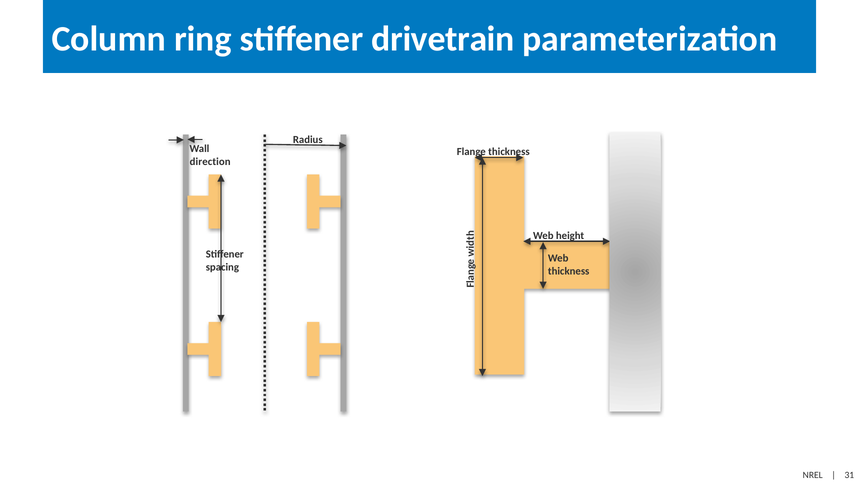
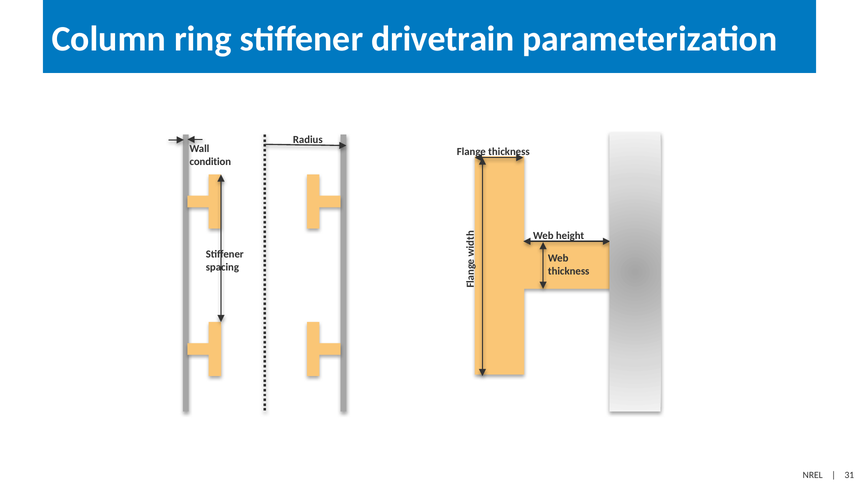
direction: direction -> condition
